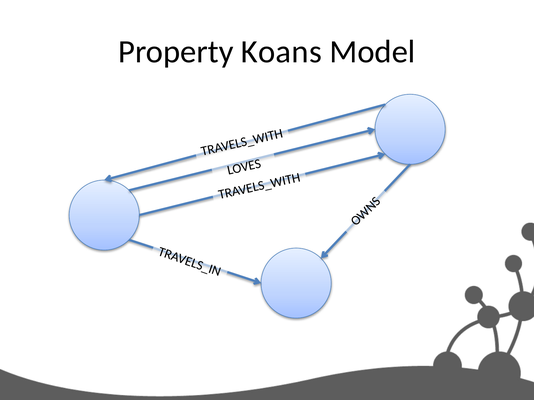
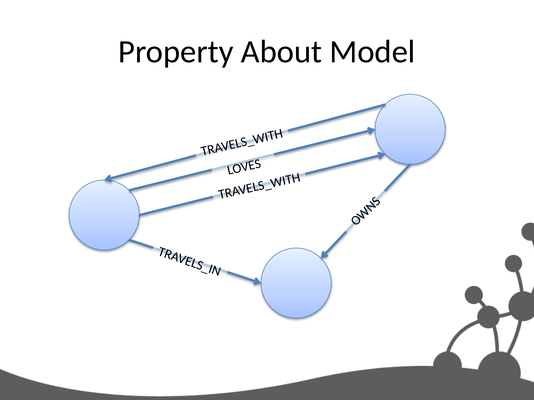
Koans: Koans -> About
